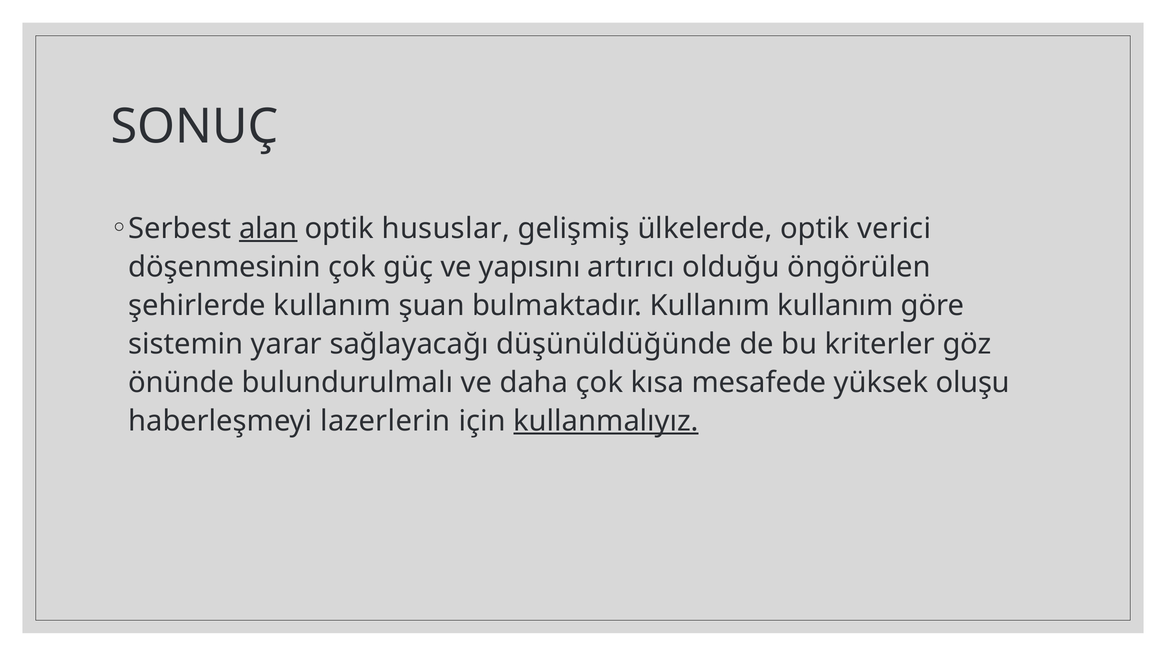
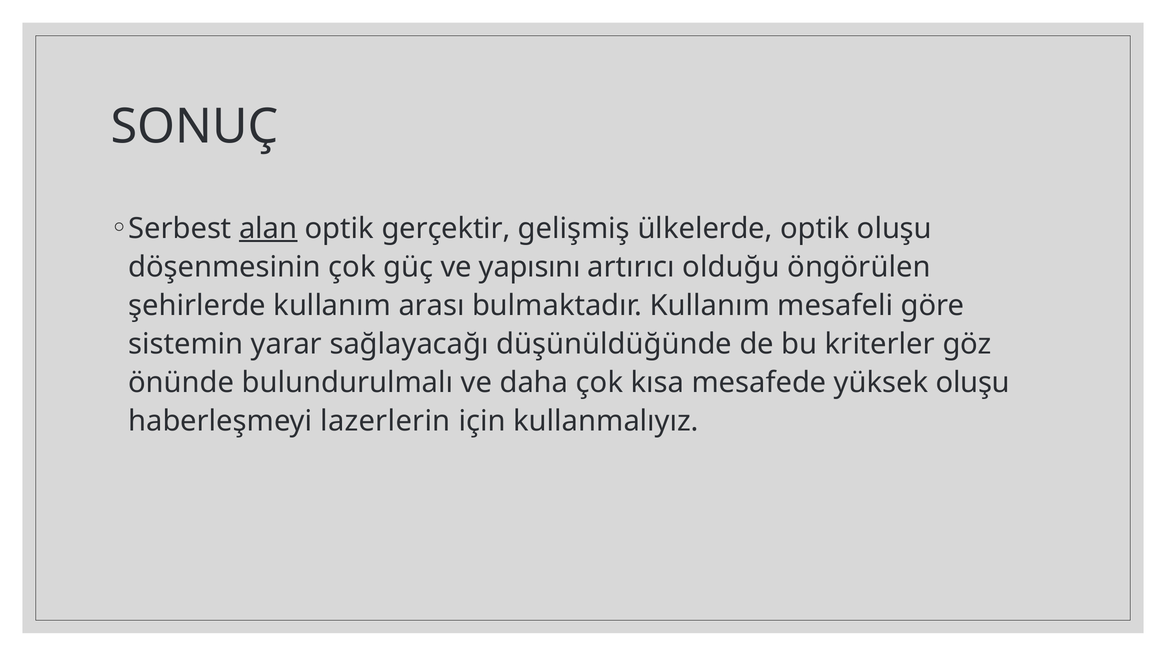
hususlar: hususlar -> gerçektir
optik verici: verici -> oluşu
şuan: şuan -> arası
Kullanım kullanım: kullanım -> mesafeli
kullanmalıyız underline: present -> none
